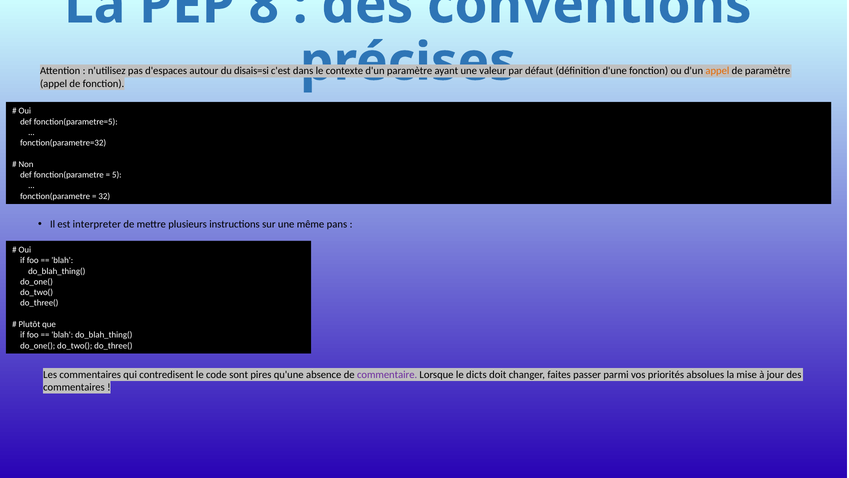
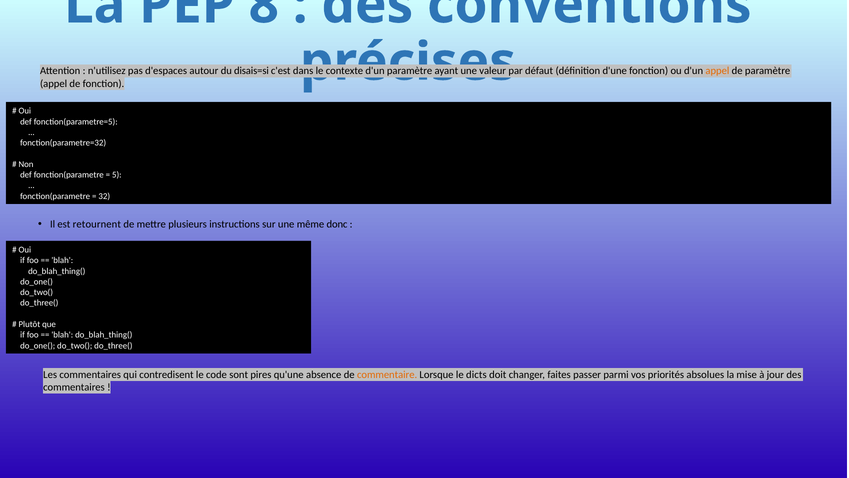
interpreter: interpreter -> retournent
pans: pans -> donc
commentaire colour: purple -> orange
